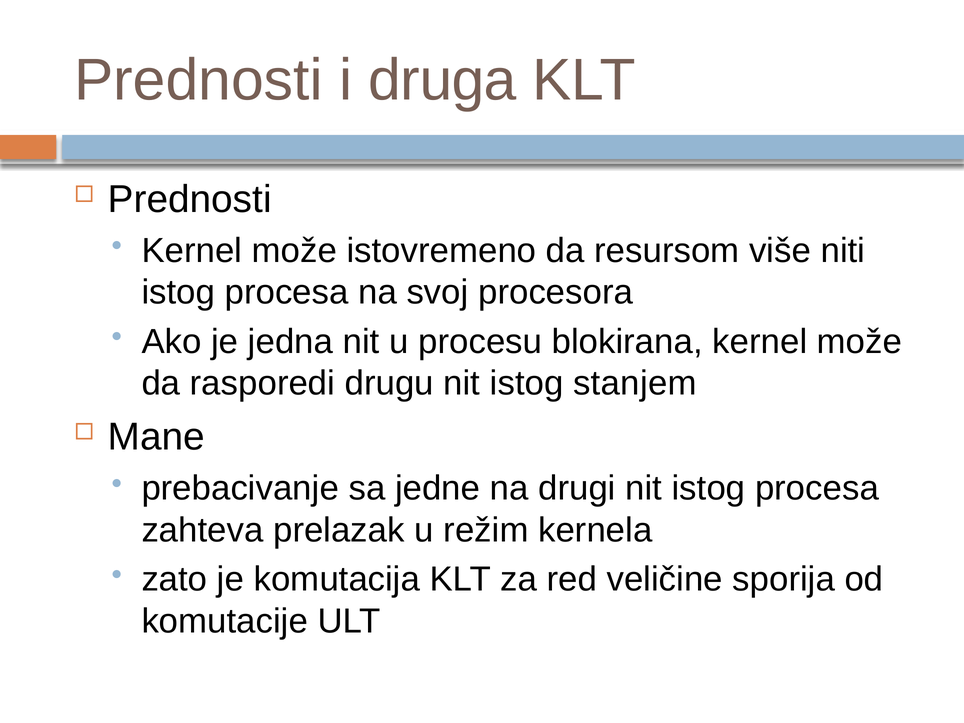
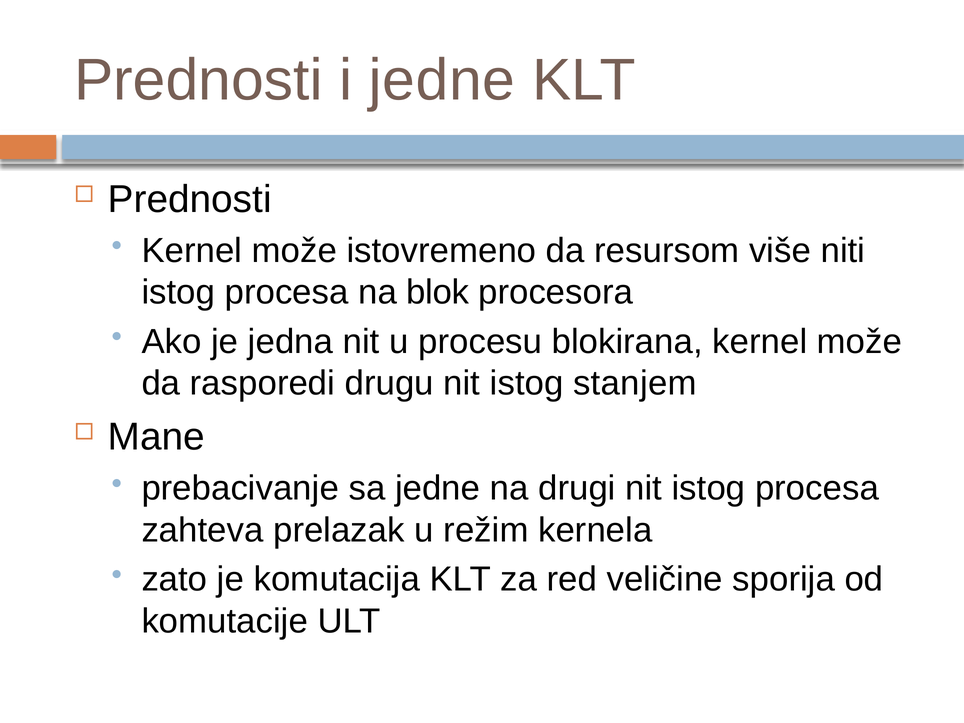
i druga: druga -> jedne
svoj: svoj -> blok
